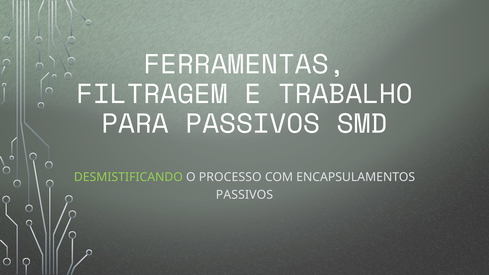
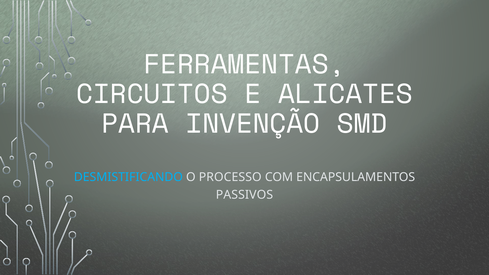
FILTRAGEM: FILTRAGEM -> CIRCUITOS
TRABALHO: TRABALHO -> ALICATES
PARA PASSIVOS: PASSIVOS -> INVENÇÃO
DESMISTIFICANDO colour: light green -> light blue
